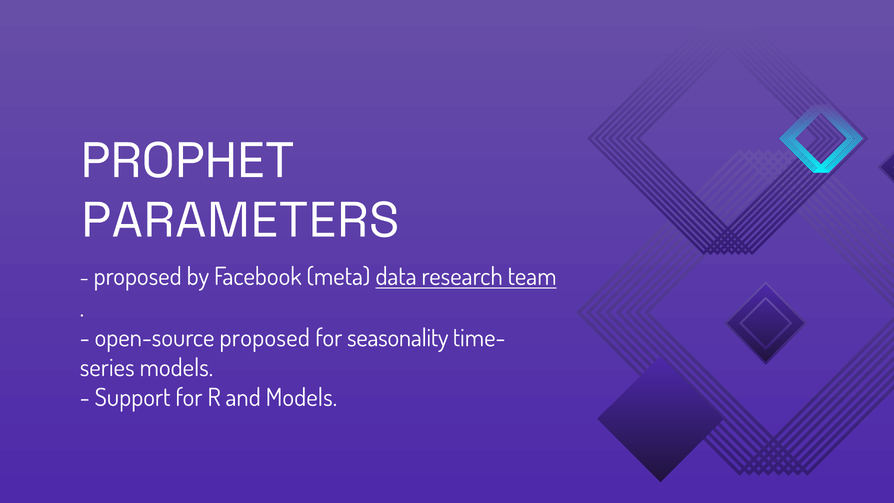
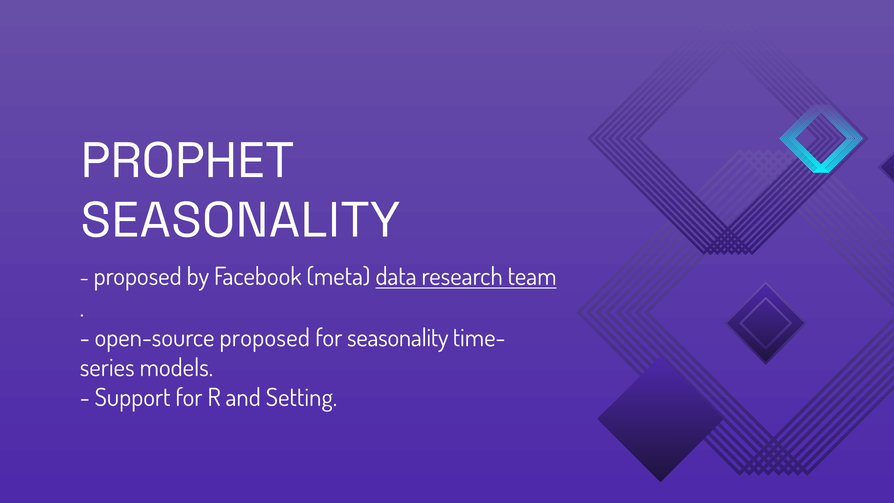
PARAMETERS at (240, 220): PARAMETERS -> SEASONALITY
and Models: Models -> Setting
